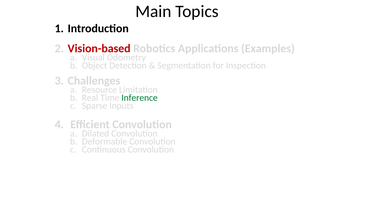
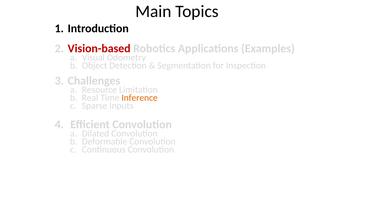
Inference colour: green -> orange
